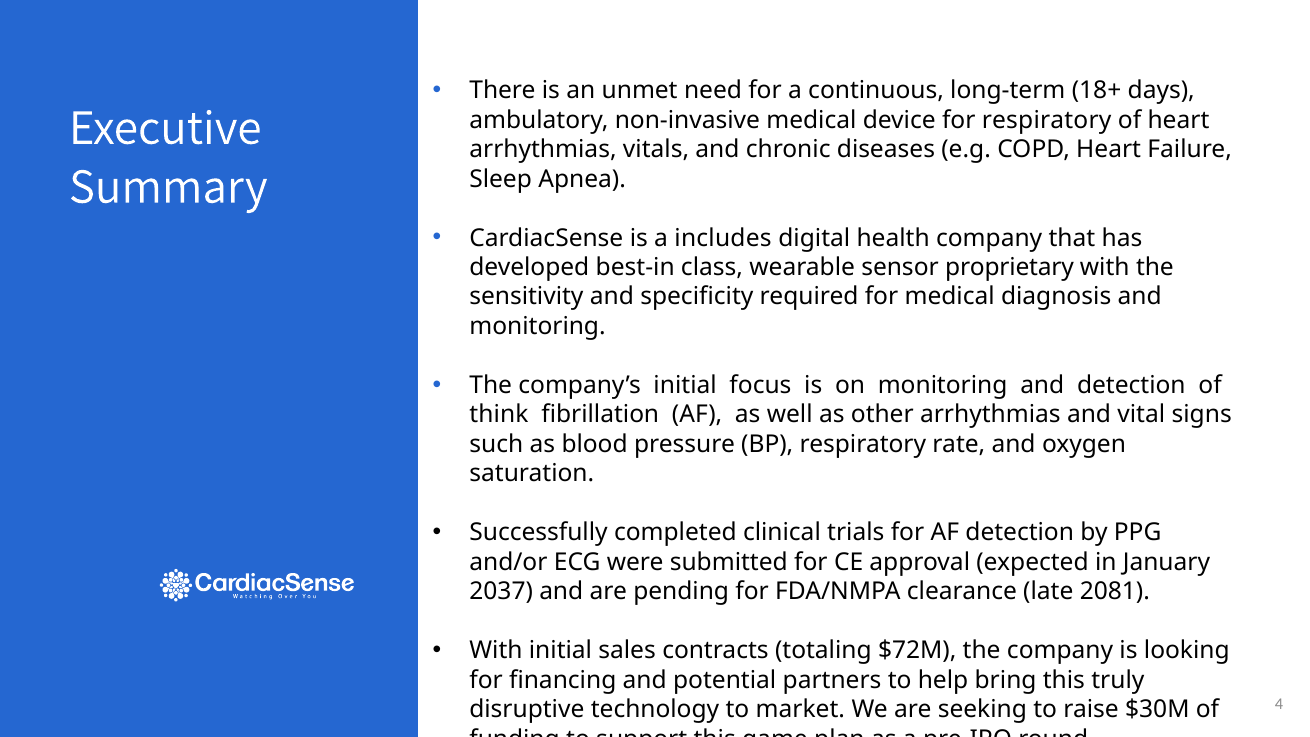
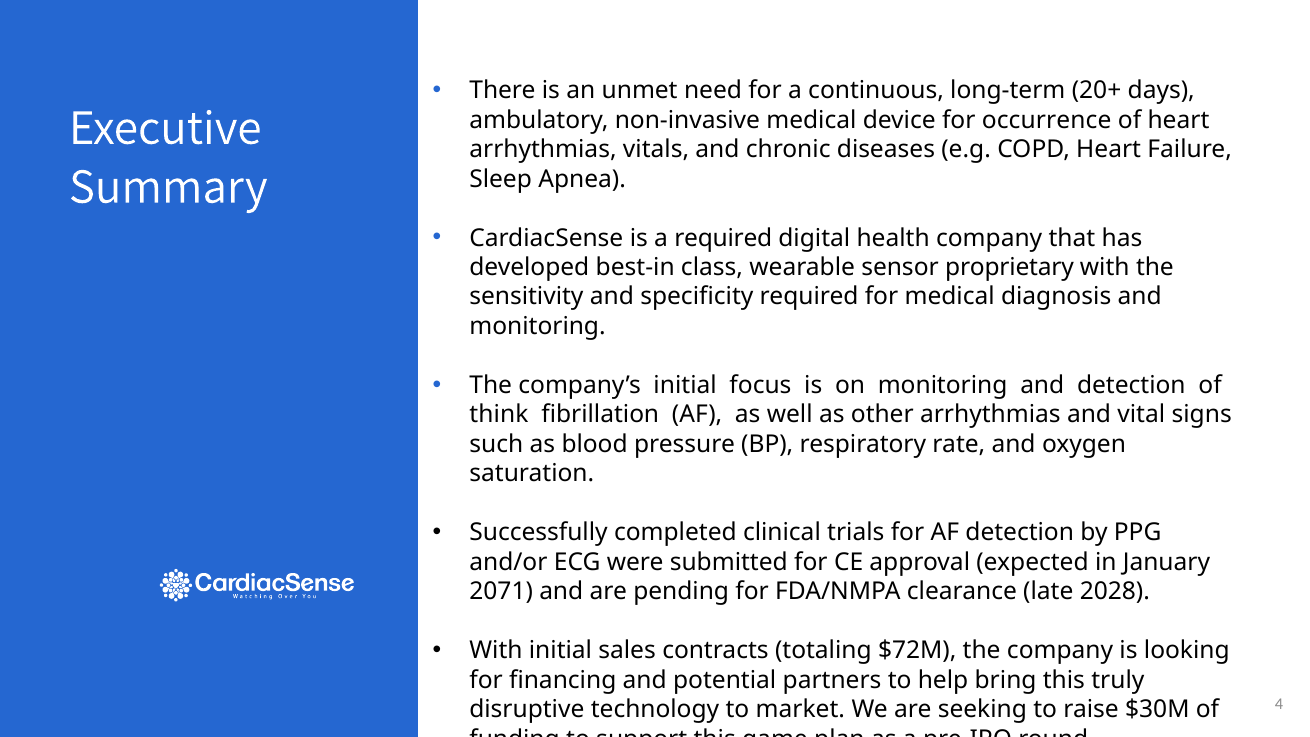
18+: 18+ -> 20+
for respiratory: respiratory -> occurrence
a includes: includes -> required
2037: 2037 -> 2071
2081: 2081 -> 2028
